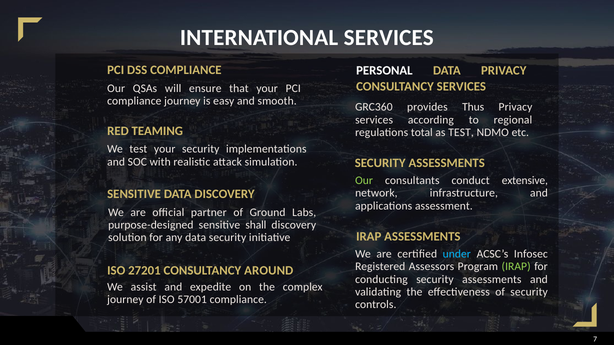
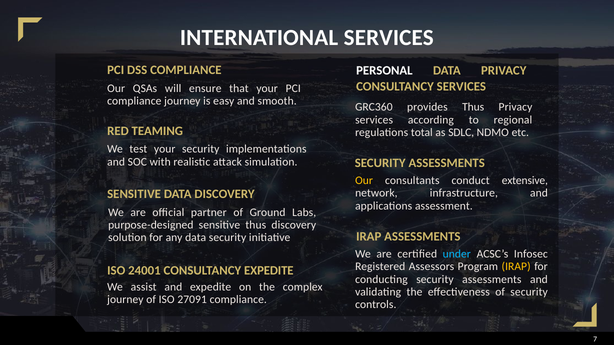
as TEST: TEST -> SDLC
Our at (364, 181) colour: light green -> yellow
sensitive shall: shall -> thus
IRAP at (516, 267) colour: light green -> yellow
27201: 27201 -> 24001
CONSULTANCY AROUND: AROUND -> EXPEDITE
57001: 57001 -> 27091
